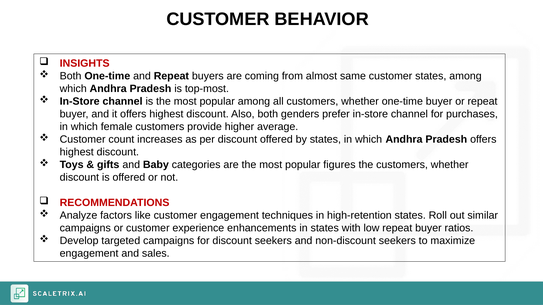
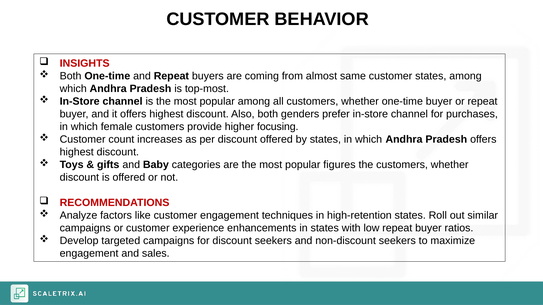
average: average -> focusing
